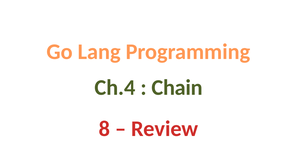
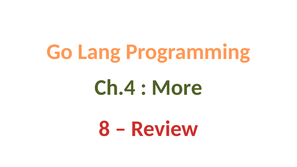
Chain: Chain -> More
